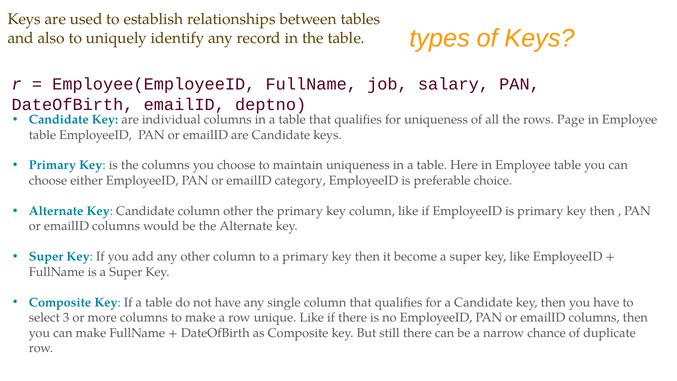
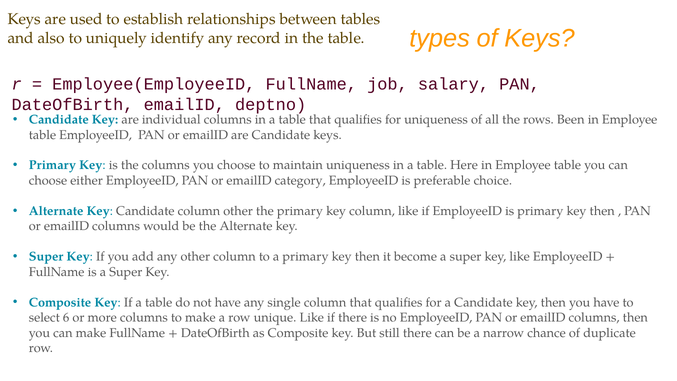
Page: Page -> Been
3: 3 -> 6
